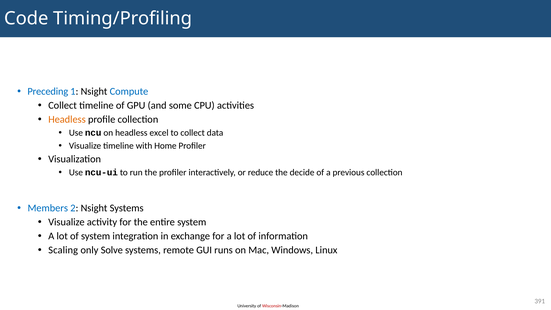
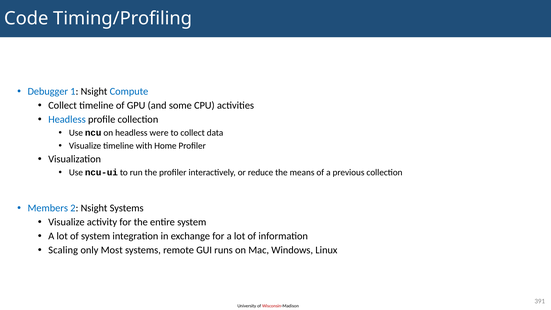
Preceding: Preceding -> Debugger
Headless at (67, 120) colour: orange -> blue
excel: excel -> were
decide: decide -> means
Solve: Solve -> Most
